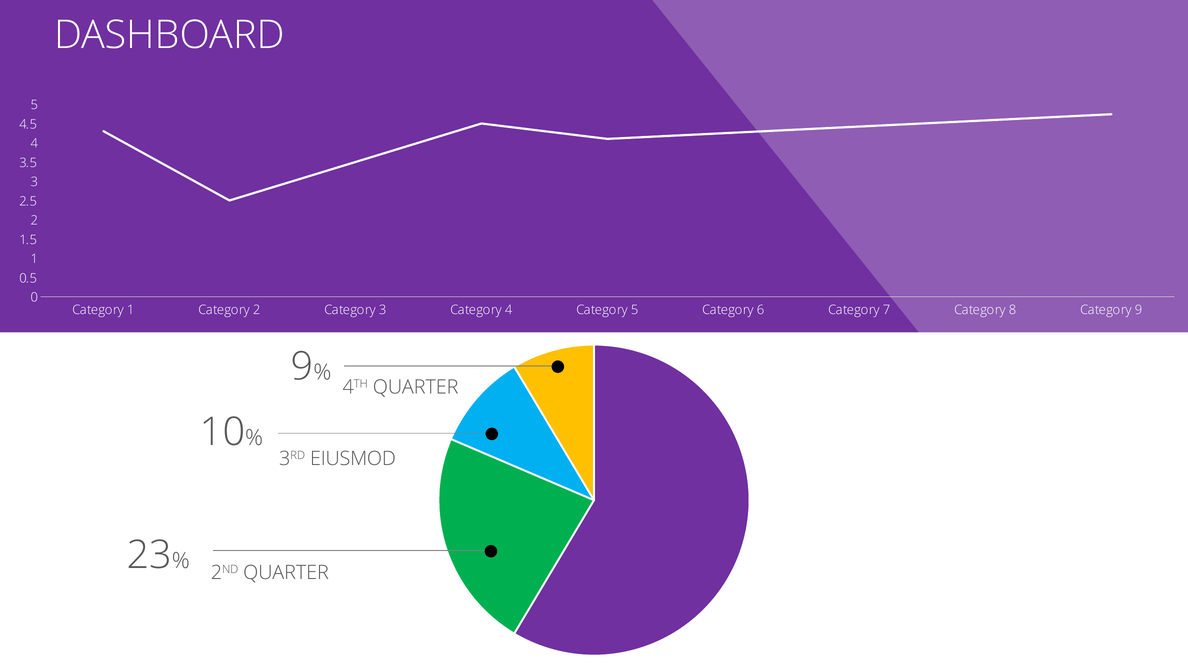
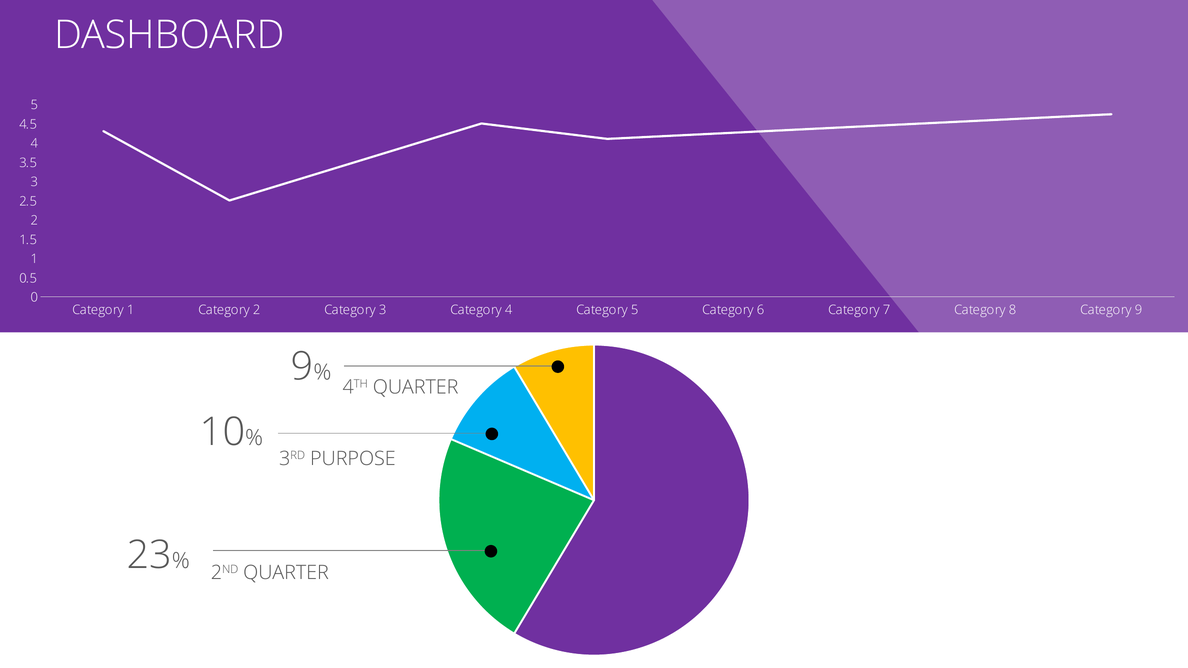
EIUSMOD: EIUSMOD -> PURPOSE
